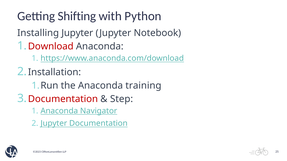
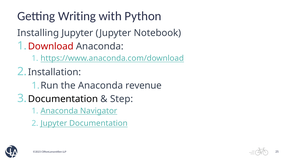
Shifting: Shifting -> Writing
training: training -> revenue
Documentation at (63, 99) colour: red -> black
